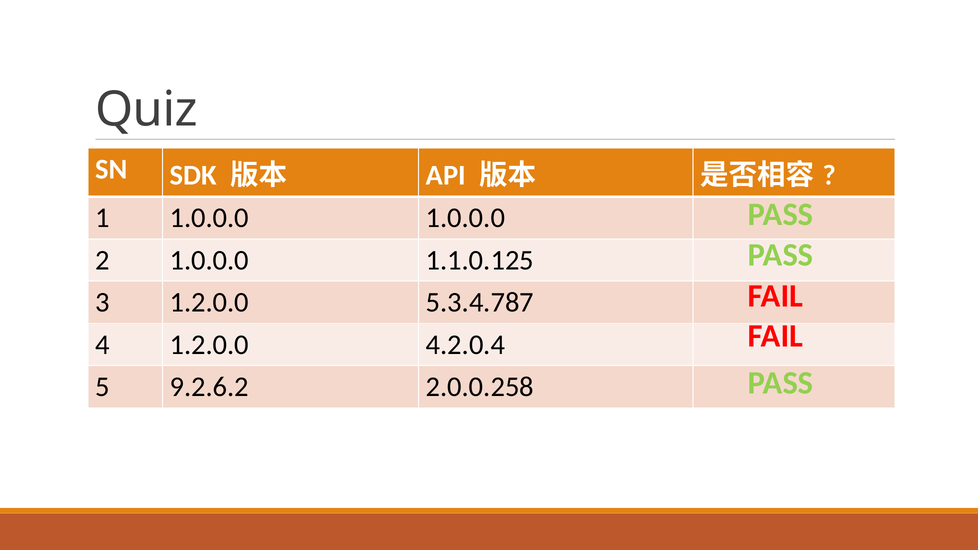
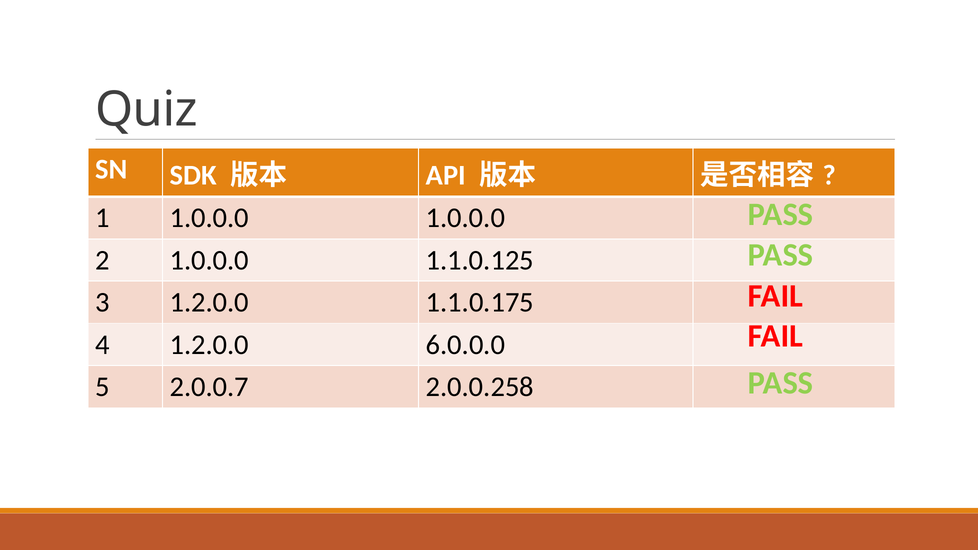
5.3.4.787: 5.3.4.787 -> 1.1.0.175
4.2.0.4: 4.2.0.4 -> 6.0.0.0
9.2.6.2: 9.2.6.2 -> 2.0.0.7
